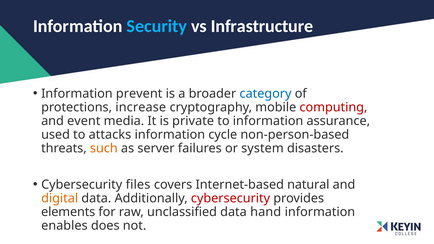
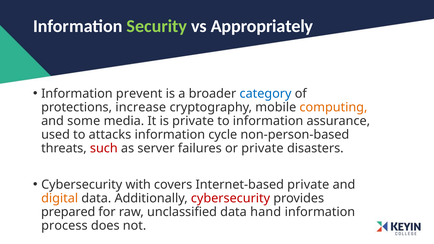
Security colour: light blue -> light green
Infrastructure: Infrastructure -> Appropriately
computing colour: red -> orange
event: event -> some
such colour: orange -> red
or system: system -> private
files: files -> with
Internet-based natural: natural -> private
elements: elements -> prepared
enables: enables -> process
